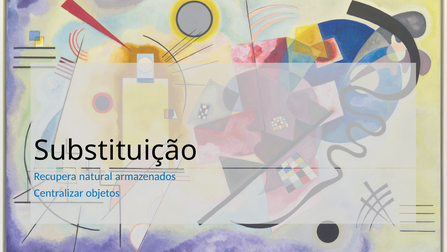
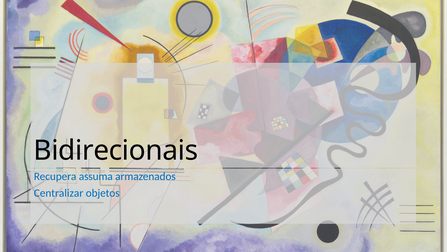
Substituição: Substituição -> Bidirecionais
natural: natural -> assuma
